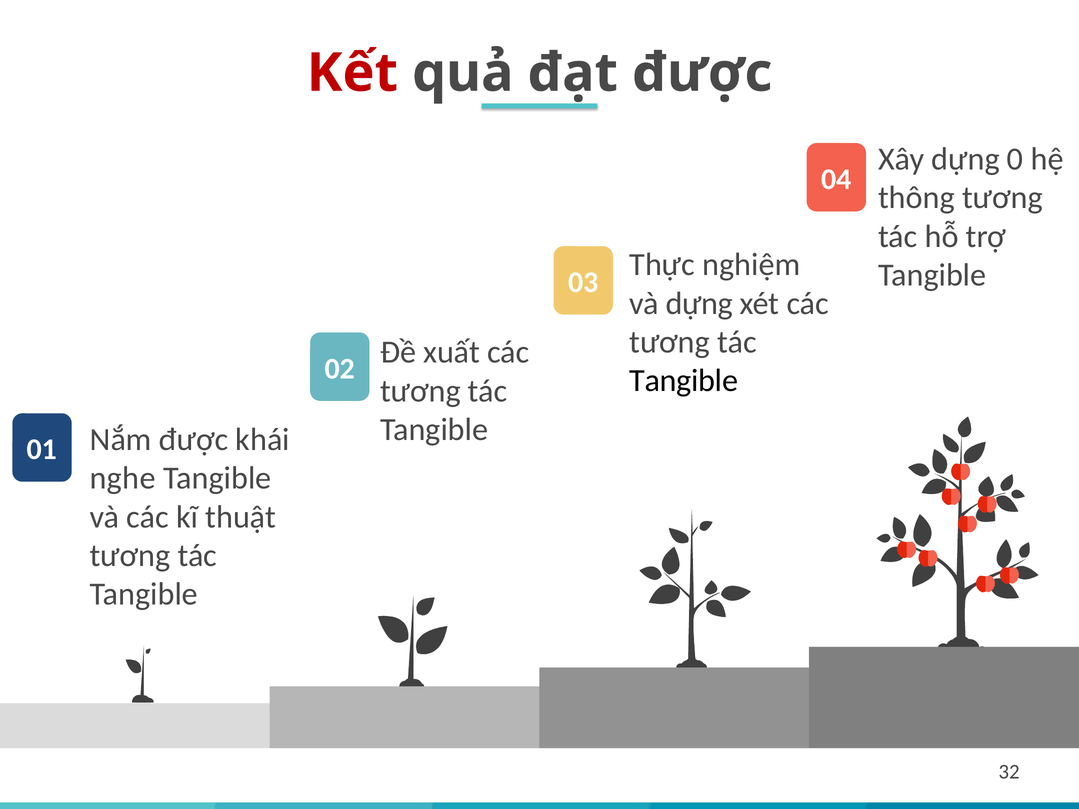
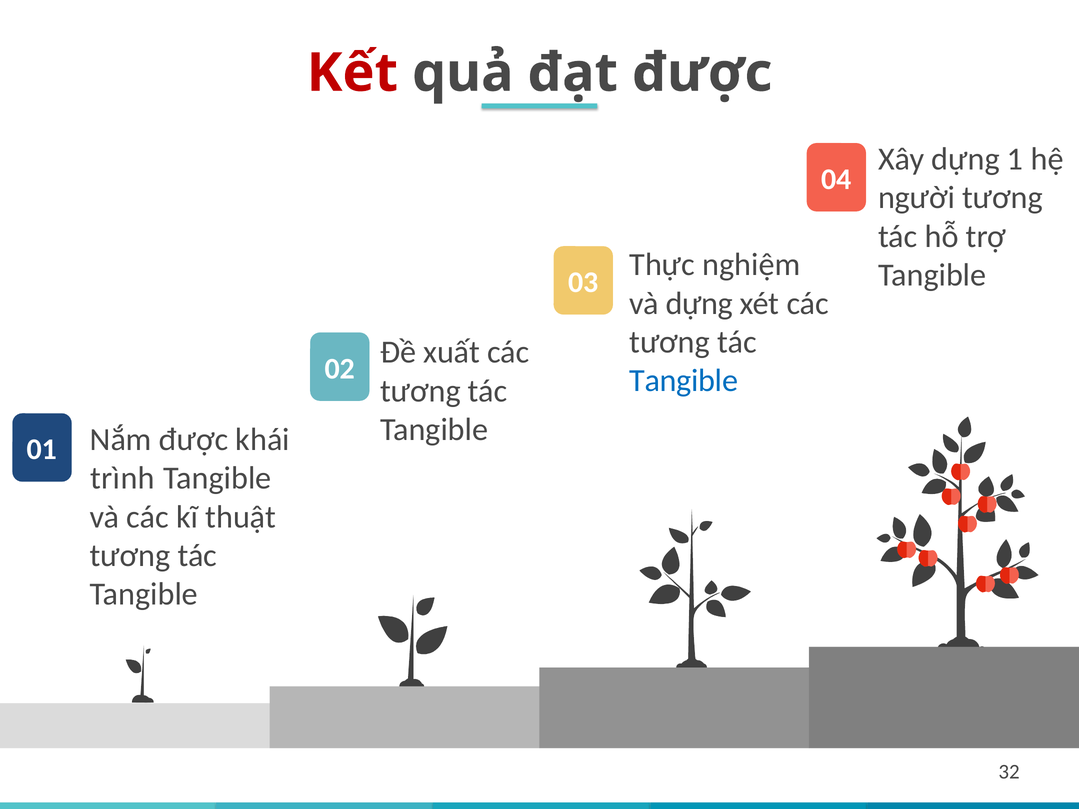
0: 0 -> 1
thông: thông -> người
Tangible at (684, 381) colour: black -> blue
nghe: nghe -> trình
